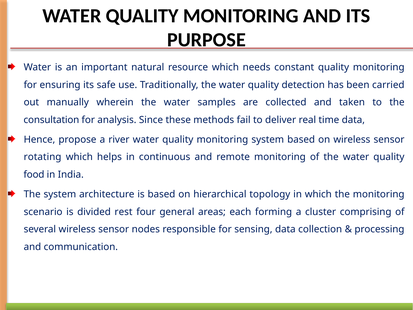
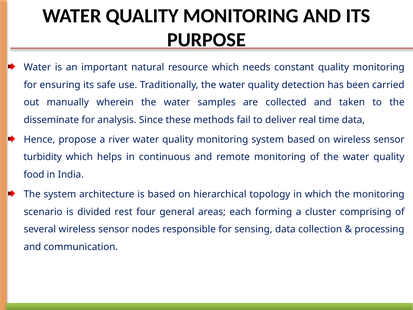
consultation: consultation -> disseminate
rotating: rotating -> turbidity
